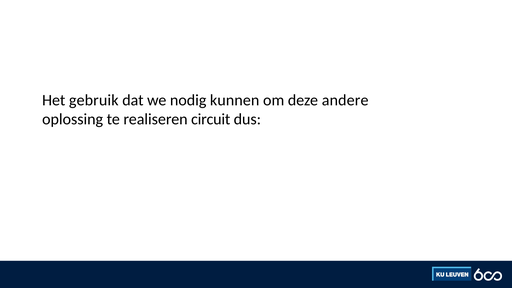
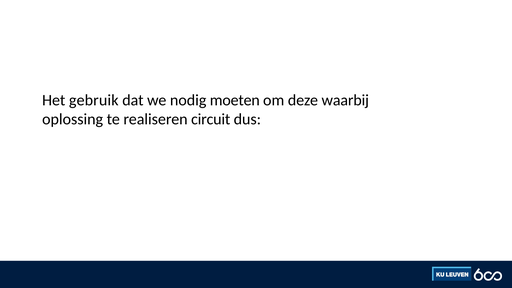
kunnen: kunnen -> moeten
andere: andere -> waarbij
